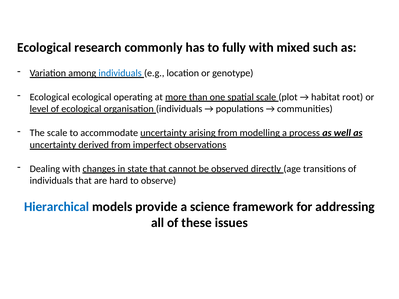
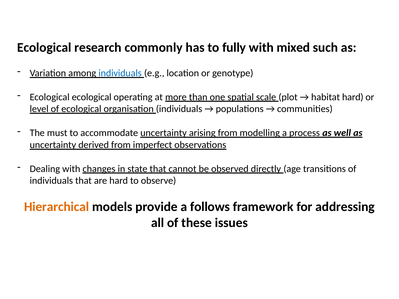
habitat root: root -> hard
The scale: scale -> must
Hierarchical colour: blue -> orange
science: science -> follows
